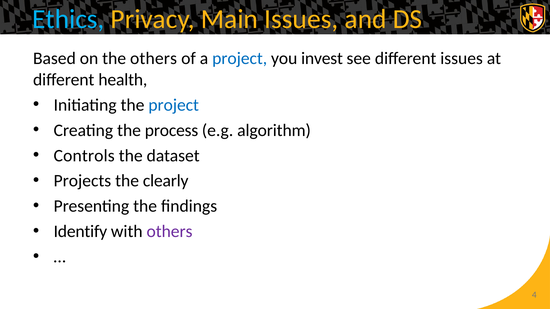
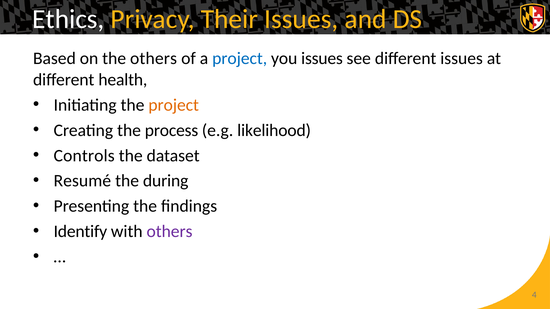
Ethics colour: light blue -> white
Main: Main -> Their
you invest: invest -> issues
project at (174, 105) colour: blue -> orange
algorithm: algorithm -> likelihood
Projects: Projects -> Resumé
clearly: clearly -> during
